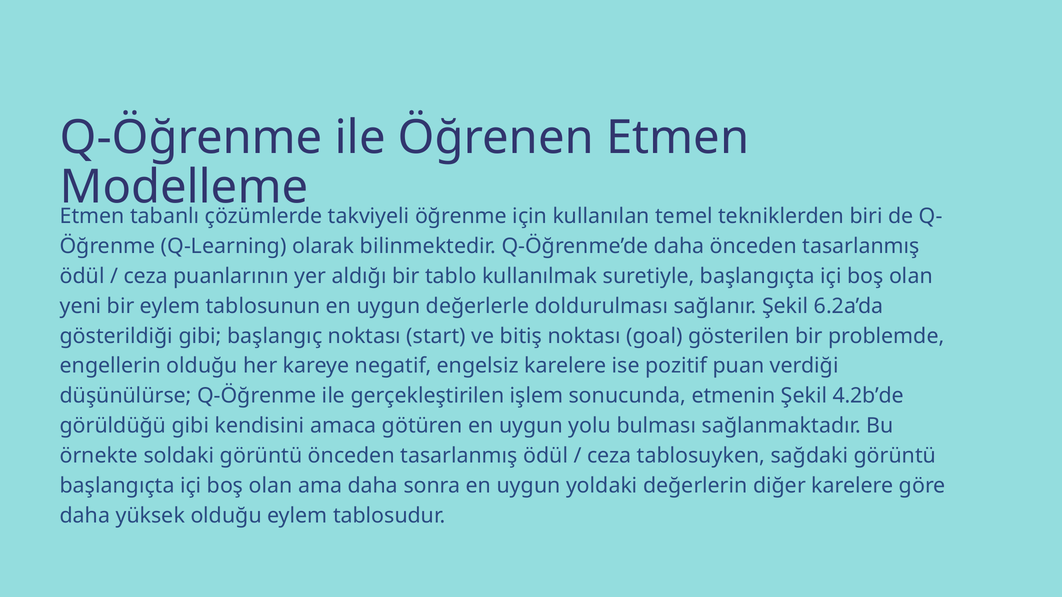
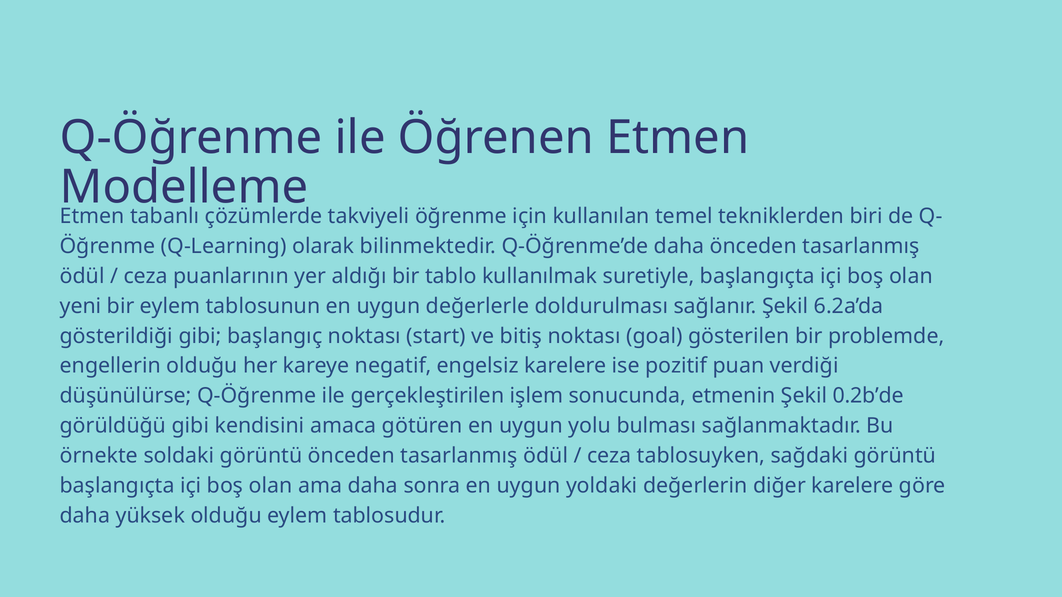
4.2b’de: 4.2b’de -> 0.2b’de
